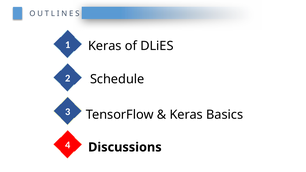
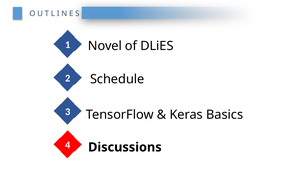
1 Keras: Keras -> Novel
